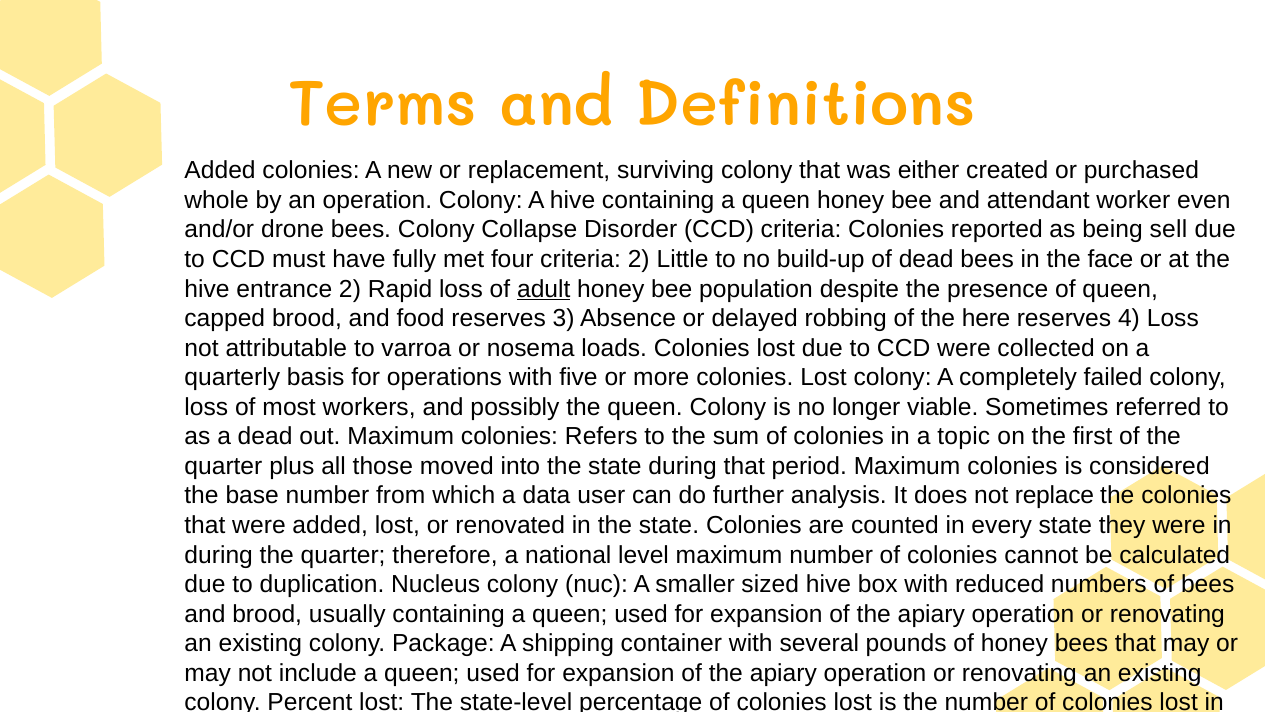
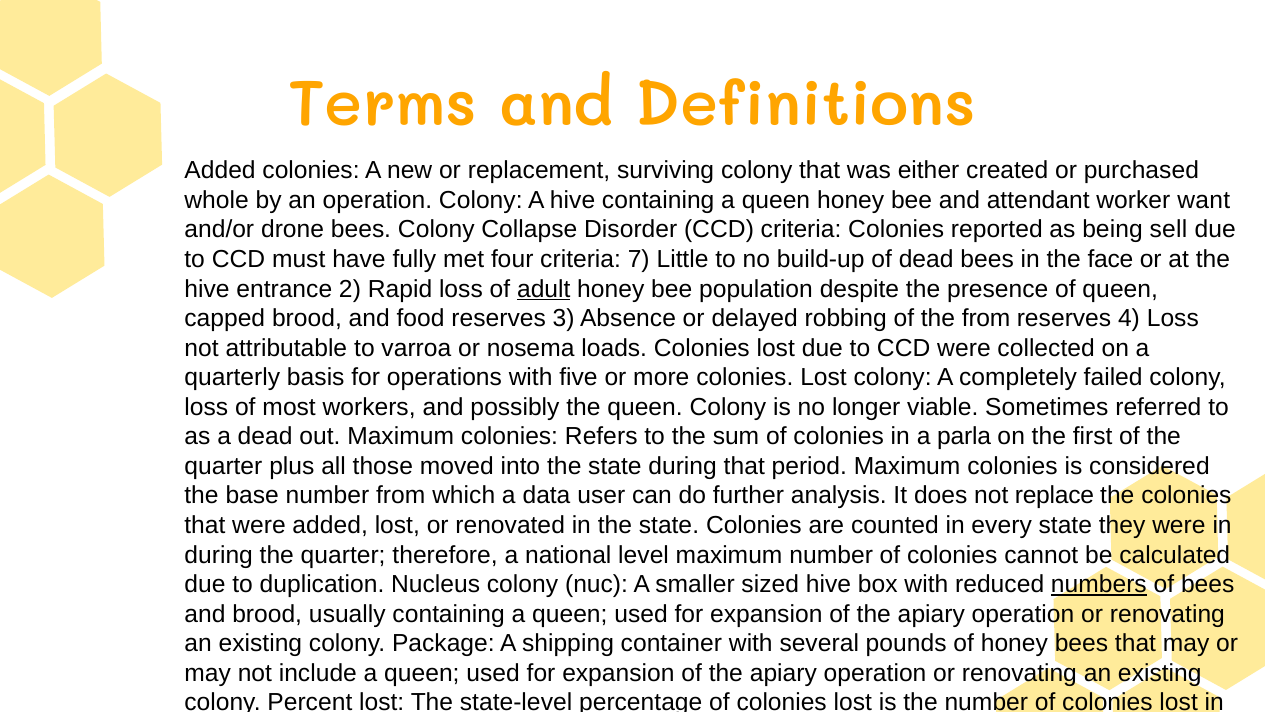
even: even -> want
criteria 2: 2 -> 7
the here: here -> from
topic: topic -> parla
numbers underline: none -> present
